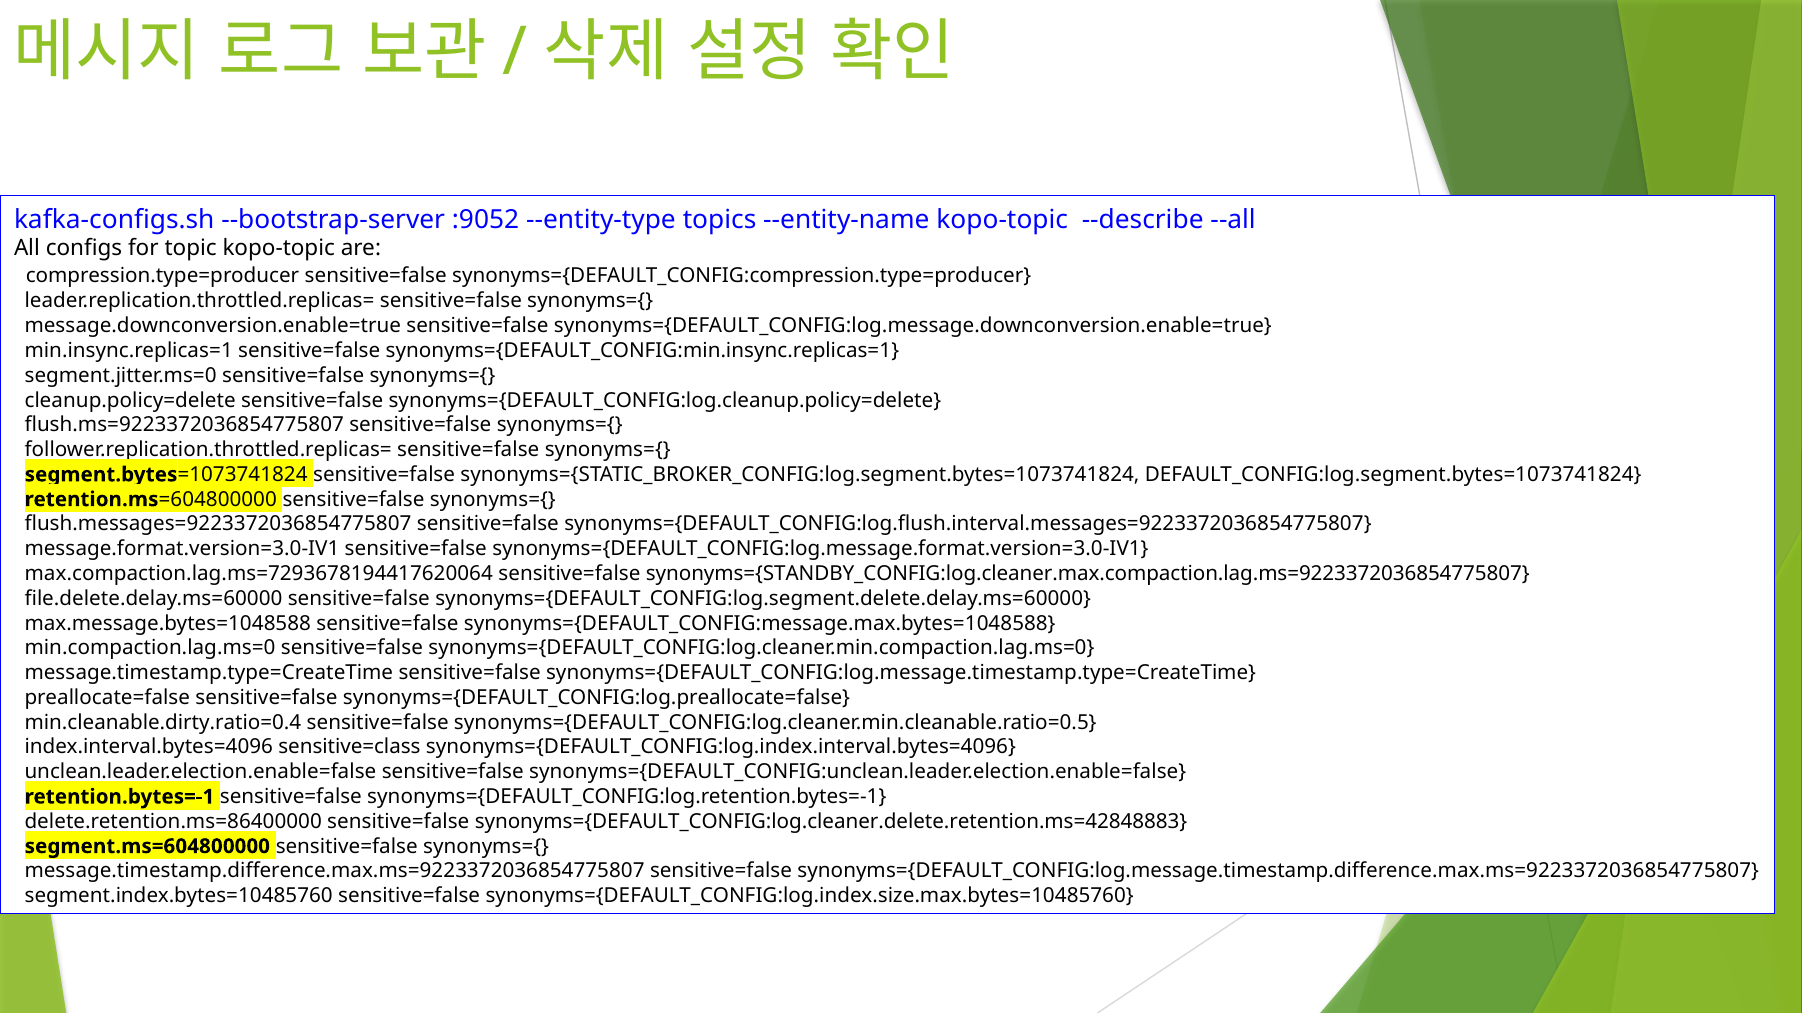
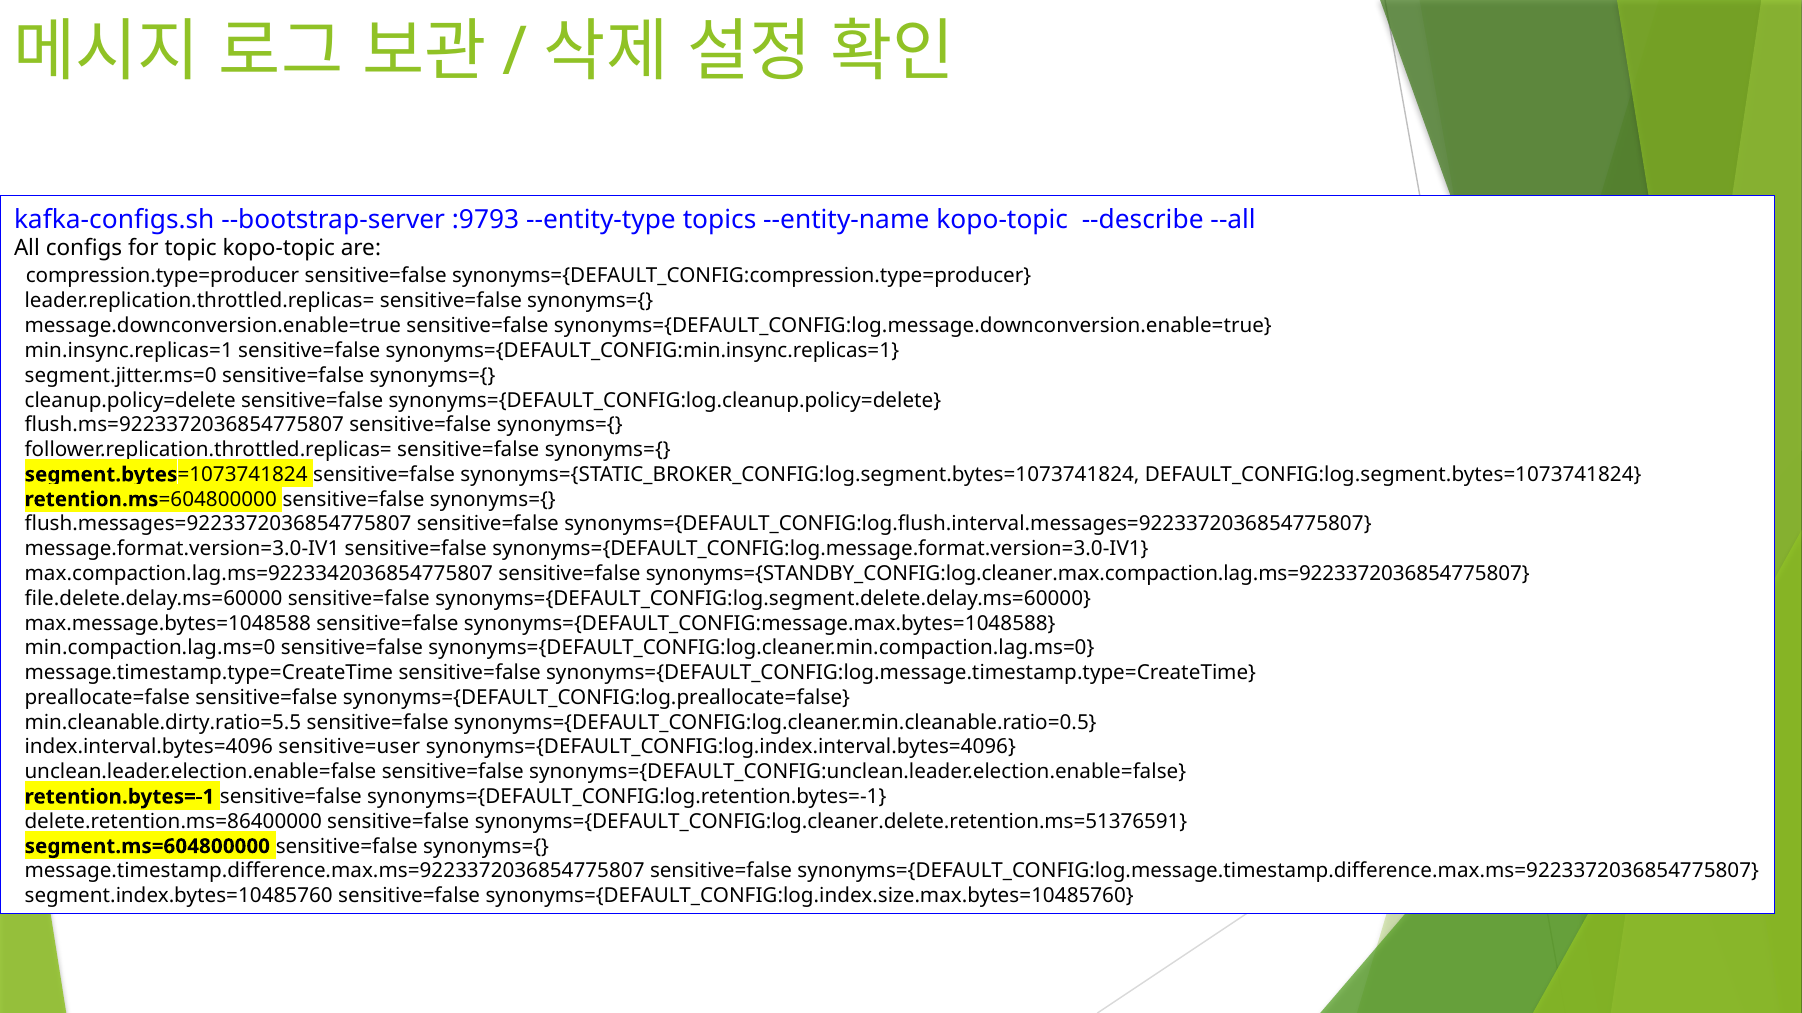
:9052: :9052 -> :9793
max.compaction.lag.ms=7293678194417620064: max.compaction.lag.ms=7293678194417620064 -> max.compaction.lag.ms=9223342036854775807
min.cleanable.dirty.ratio=0.4: min.cleanable.dirty.ratio=0.4 -> min.cleanable.dirty.ratio=5.5
sensitive=class: sensitive=class -> sensitive=user
synonyms={DEFAULT_CONFIG:log.cleaner.delete.retention.ms=42848883: synonyms={DEFAULT_CONFIG:log.cleaner.delete.retention.ms=42848883 -> synonyms={DEFAULT_CONFIG:log.cleaner.delete.retention.ms=51376591
